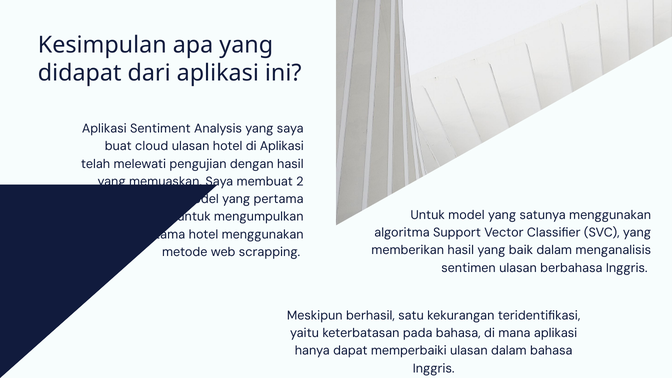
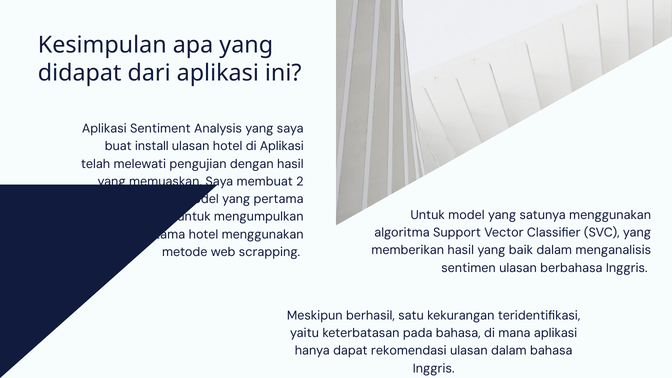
cloud: cloud -> install
memperbaiki: memperbaiki -> rekomendasi
